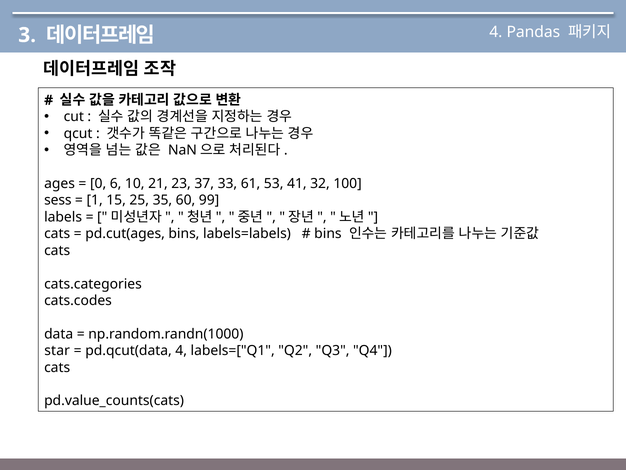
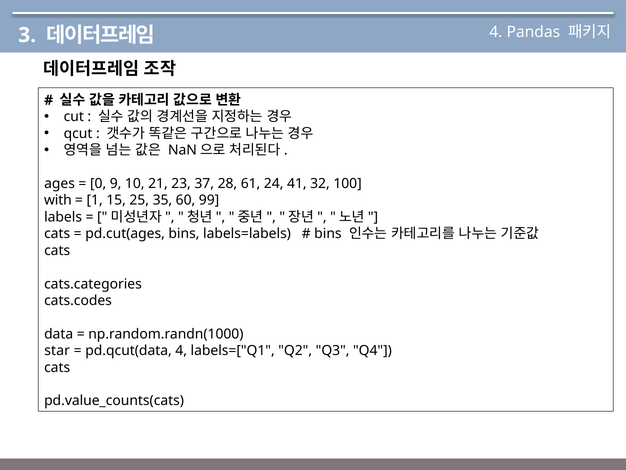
6: 6 -> 9
33: 33 -> 28
53: 53 -> 24
sess: sess -> with
